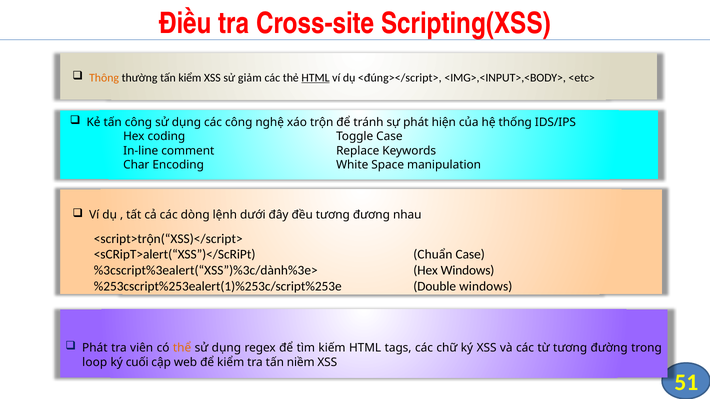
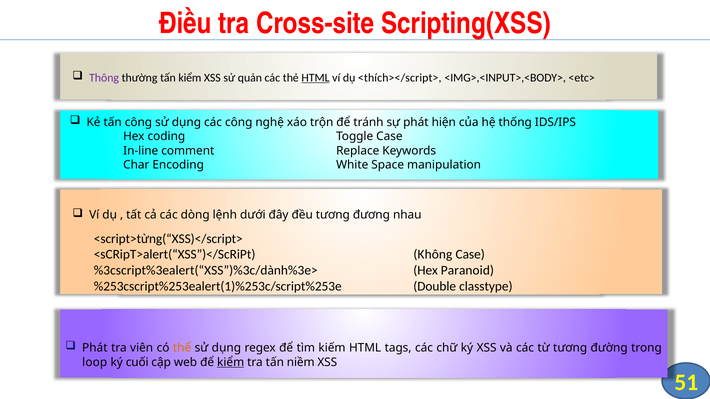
Thông colour: orange -> purple
giảm: giảm -> quản
<đúng></script>: <đúng></script> -> <thích></script>
<script>trộn(“XSS)</script>: <script>trộn(“XSS)</script> -> <script>từng(“XSS)</script>
Chuẩn: Chuẩn -> Không
Hex Windows: Windows -> Paranoid
Double windows: windows -> classtype
kiểm at (231, 362) underline: none -> present
